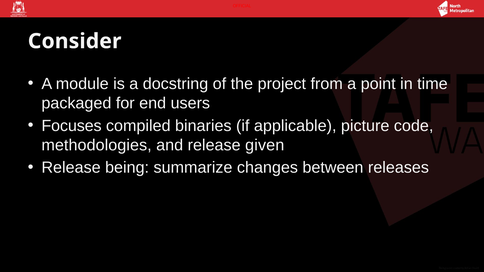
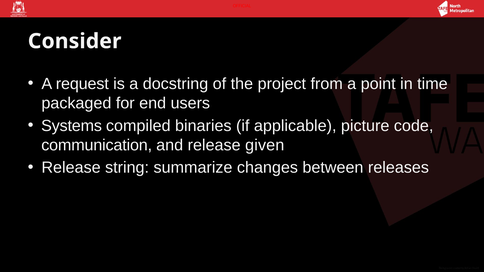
module: module -> request
Focuses: Focuses -> Systems
methodologies: methodologies -> communication
being: being -> string
